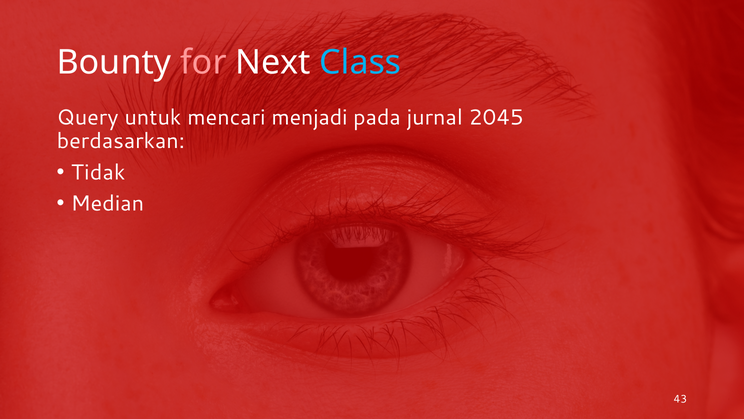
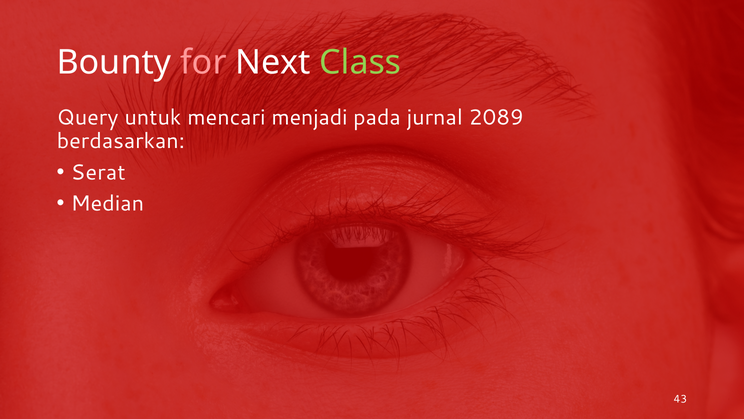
Class colour: light blue -> light green
2045: 2045 -> 2089
Tidak: Tidak -> Serat
